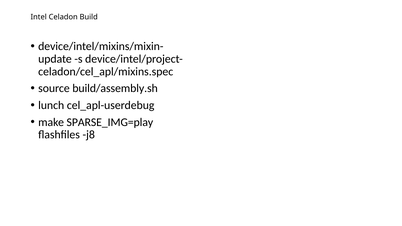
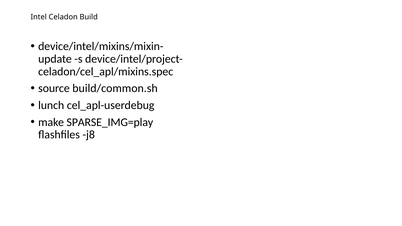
build/assembly.sh: build/assembly.sh -> build/common.sh
